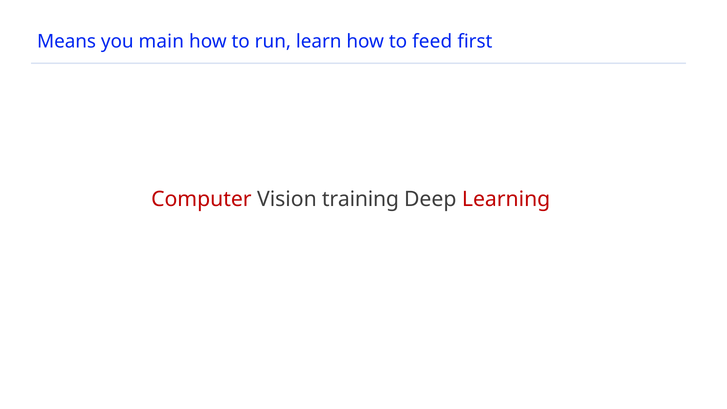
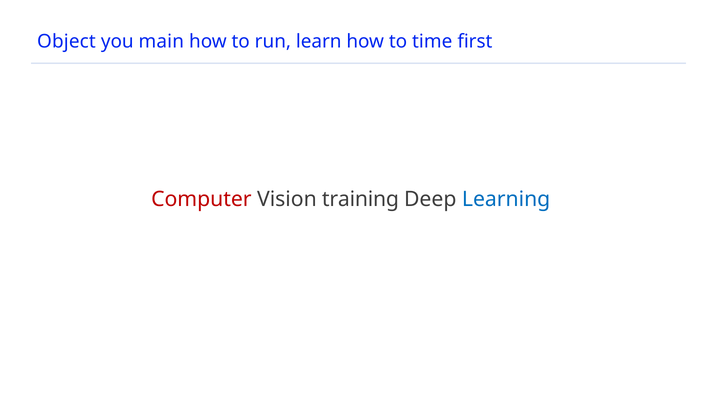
Means: Means -> Object
feed: feed -> time
Learning colour: red -> blue
